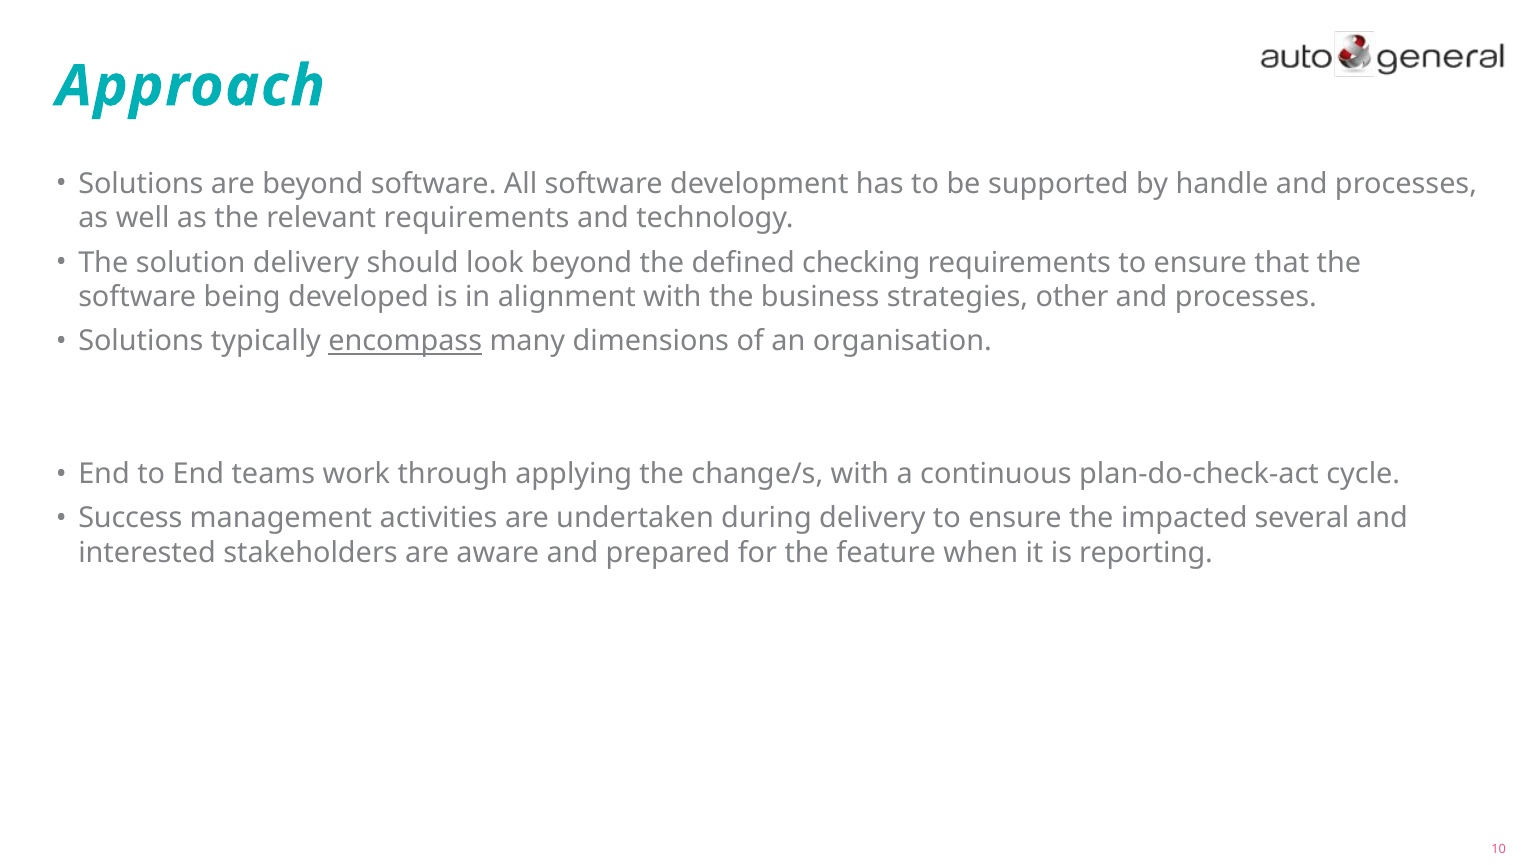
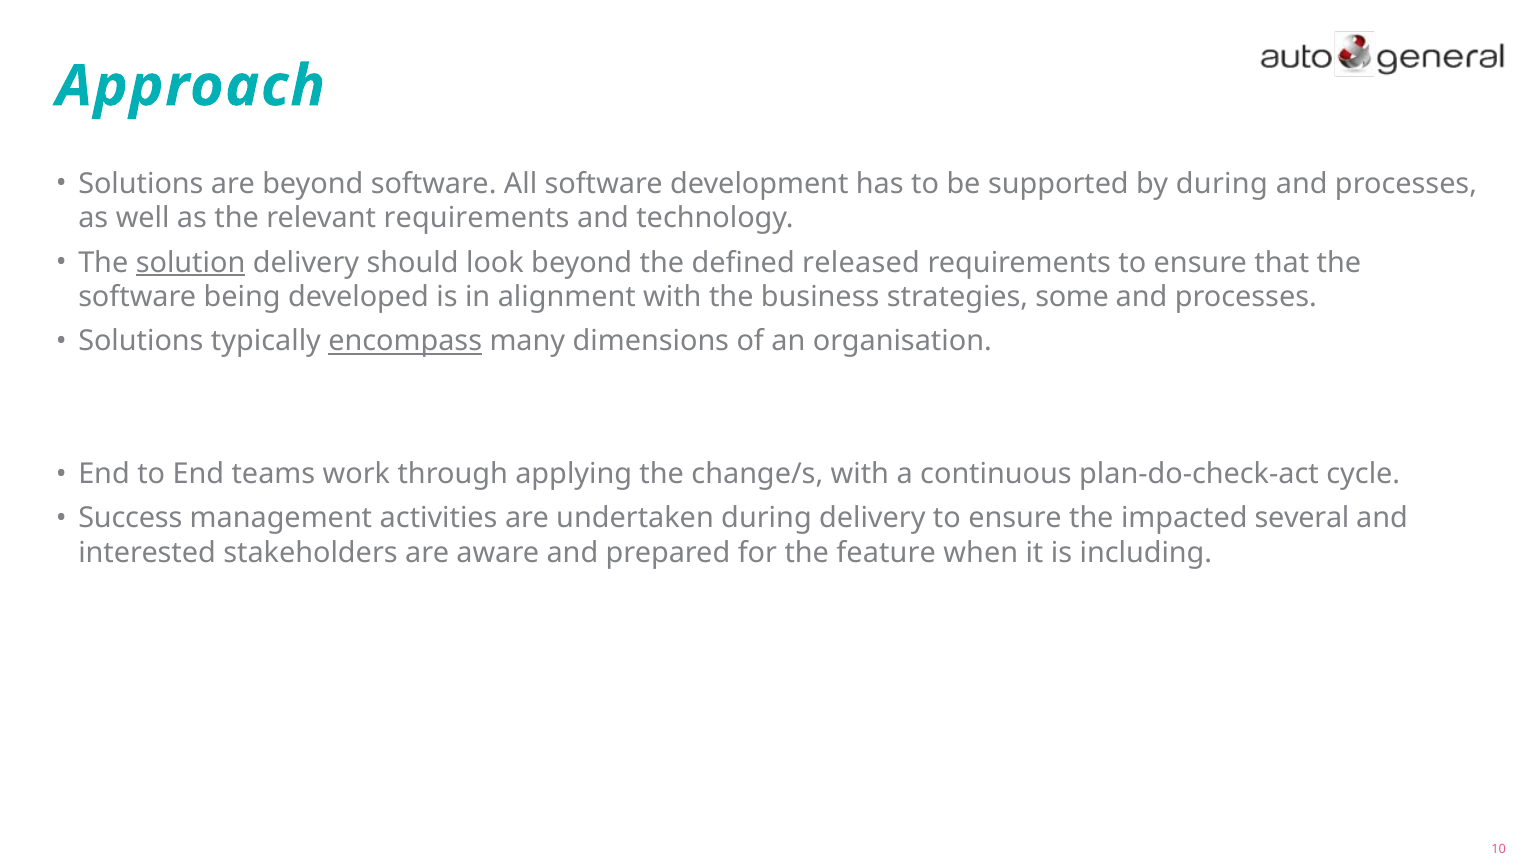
by handle: handle -> during
solution underline: none -> present
checking: checking -> released
other: other -> some
reporting: reporting -> including
